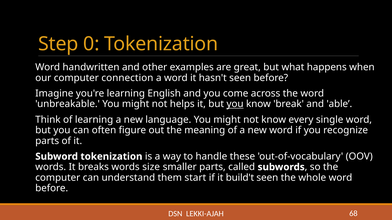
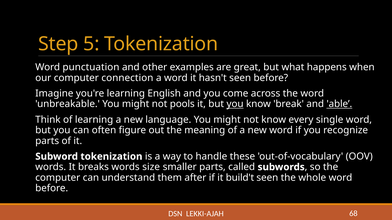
0: 0 -> 5
handwritten: handwritten -> punctuation
helps: helps -> pools
able underline: none -> present
start: start -> after
